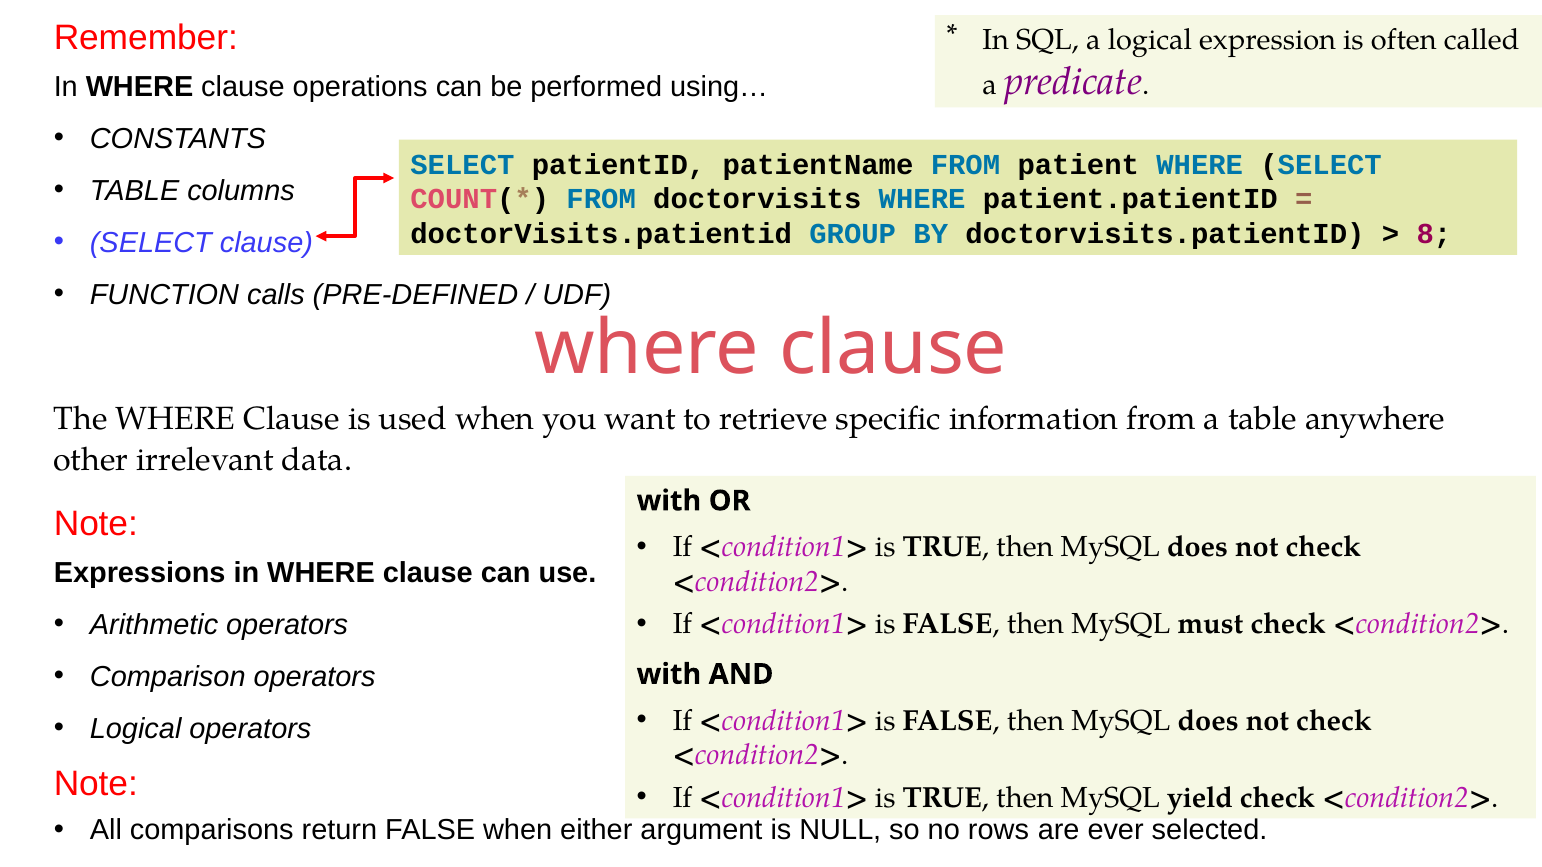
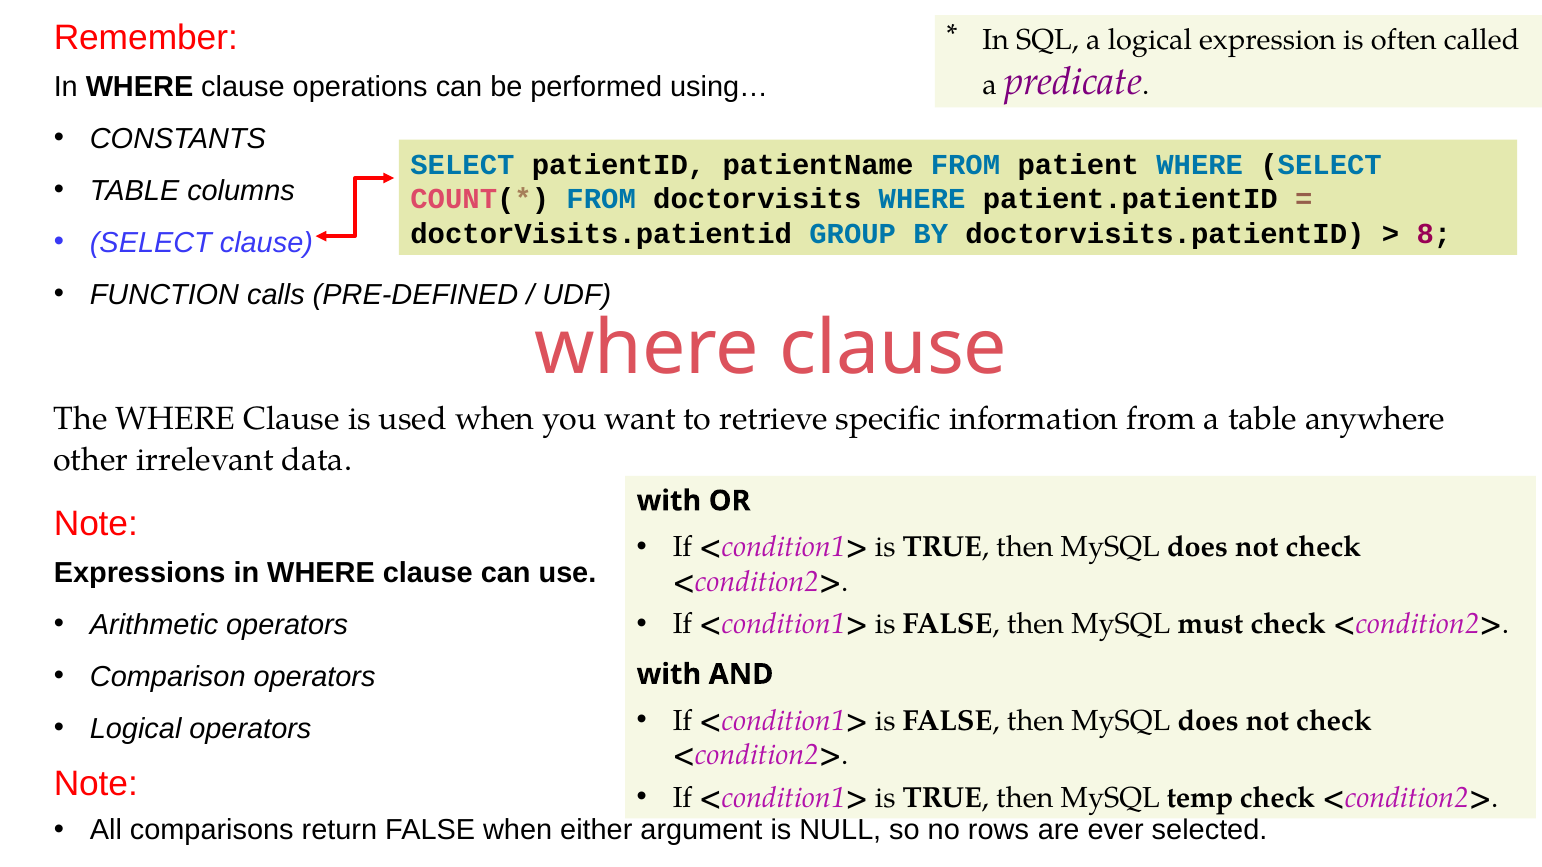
yield: yield -> temp
